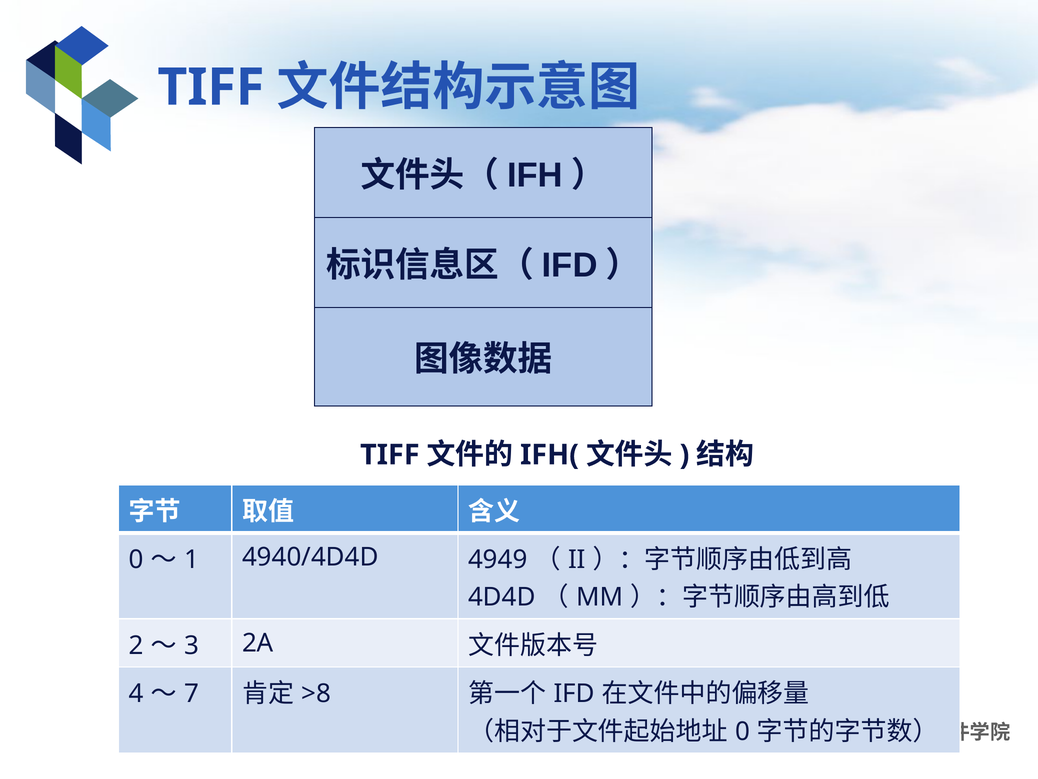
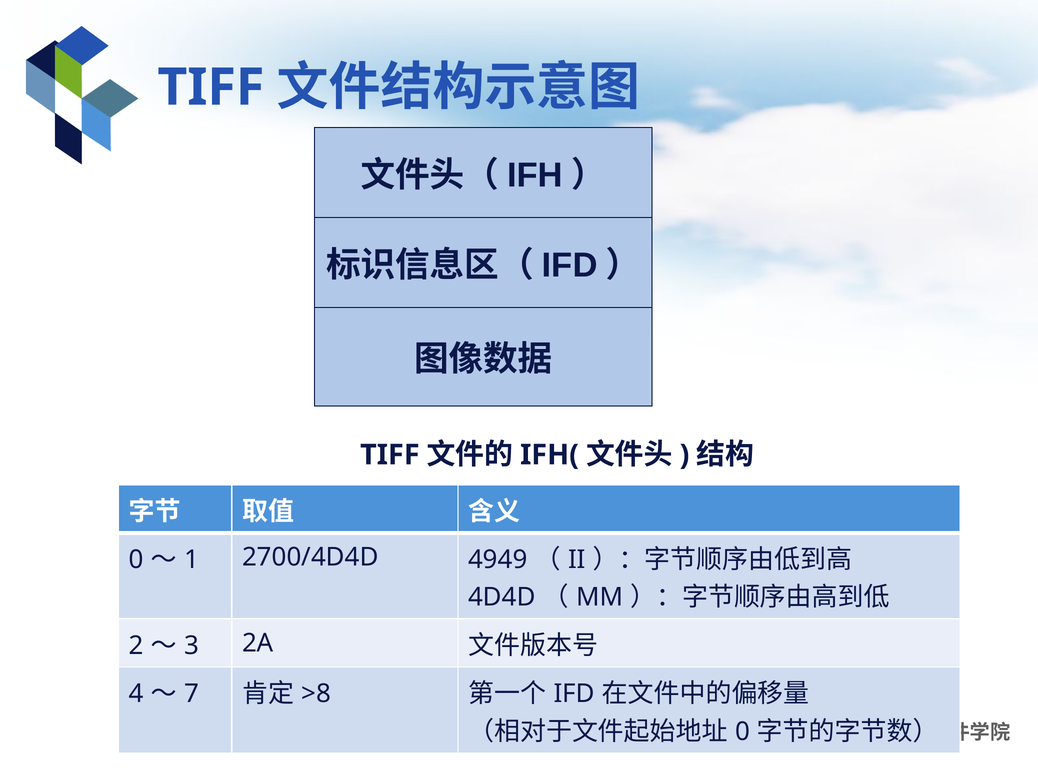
4940/4D4D: 4940/4D4D -> 2700/4D4D
